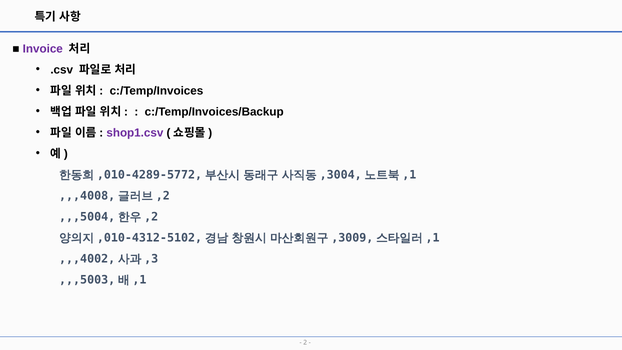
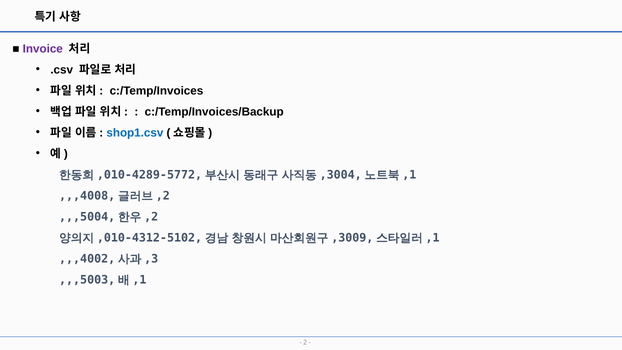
shop1.csv colour: purple -> blue
